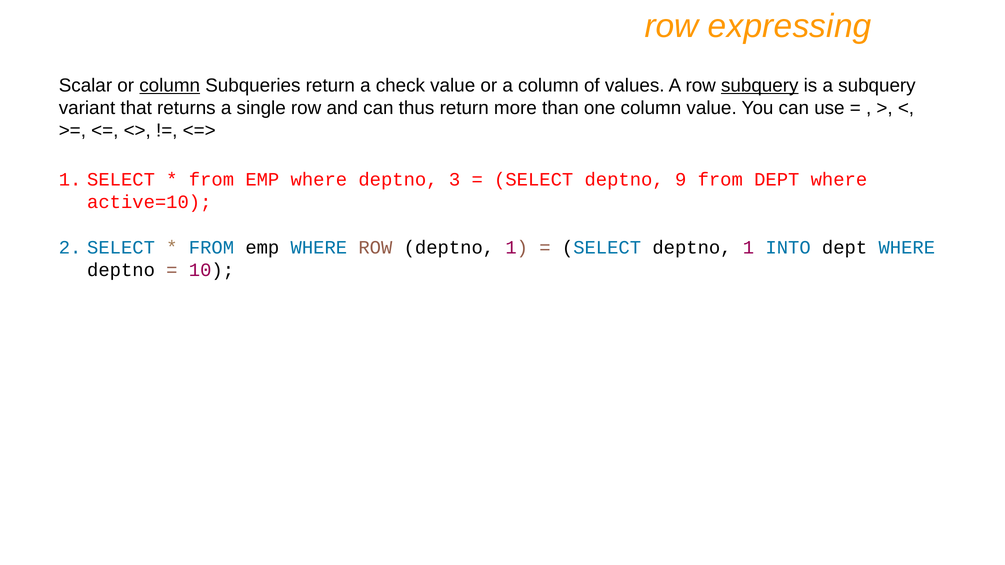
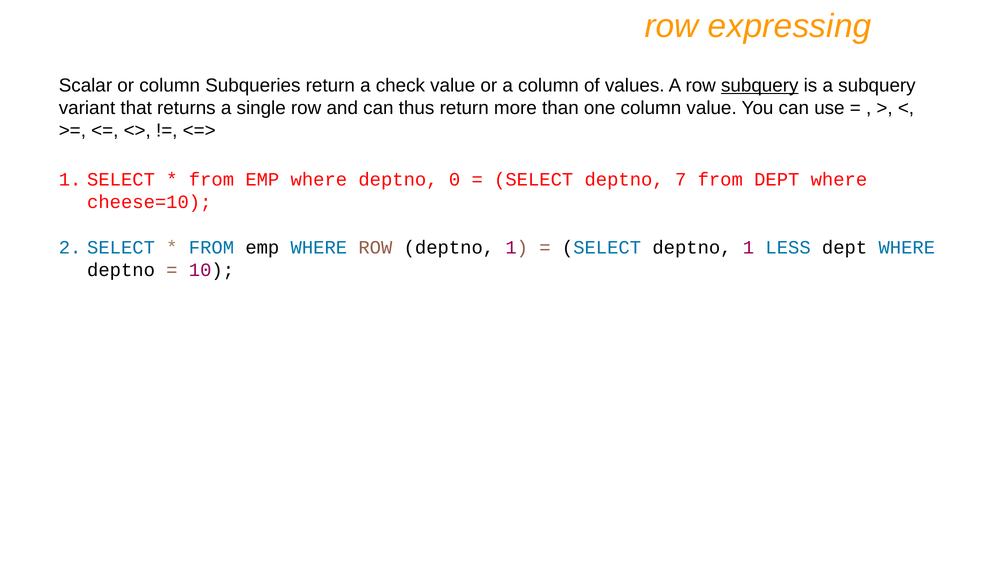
column at (170, 85) underline: present -> none
3: 3 -> 0
9: 9 -> 7
active=10: active=10 -> cheese=10
INTO: INTO -> LESS
